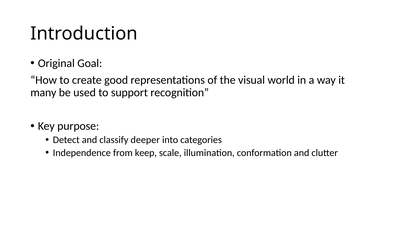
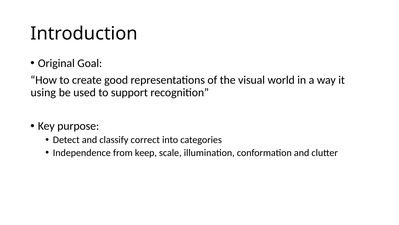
many: many -> using
deeper: deeper -> correct
